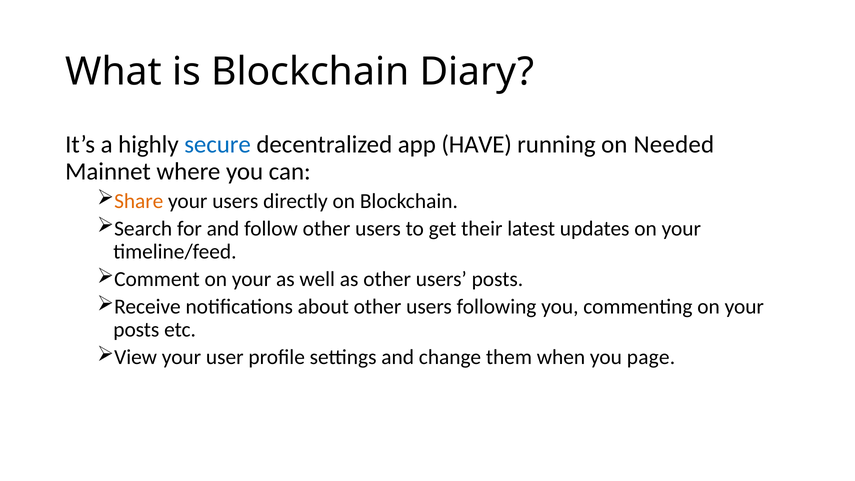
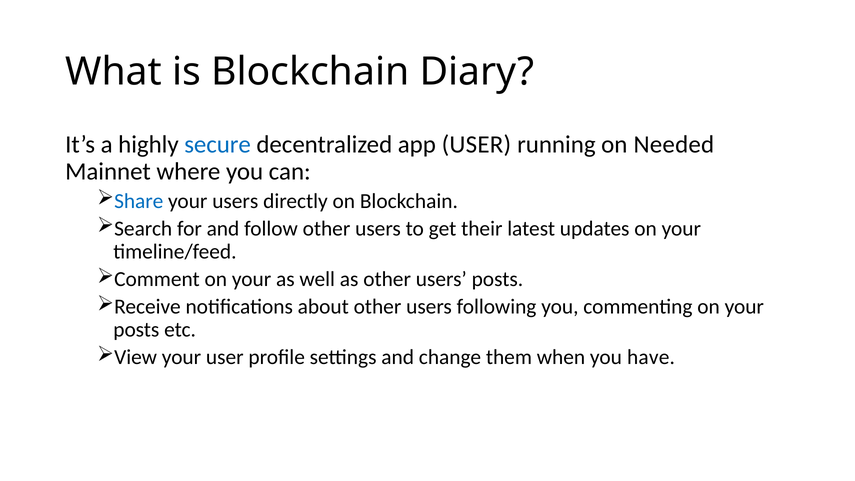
app HAVE: HAVE -> USER
Share colour: orange -> blue
page: page -> have
